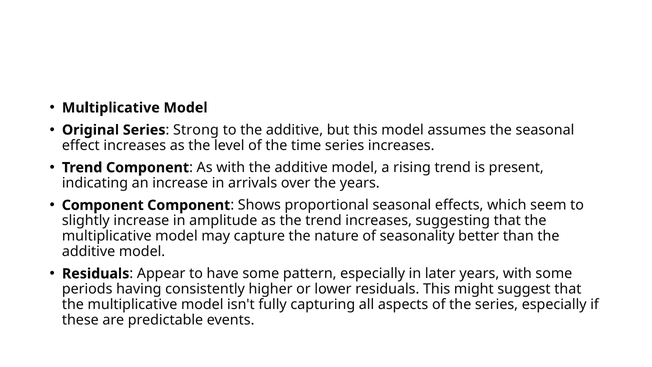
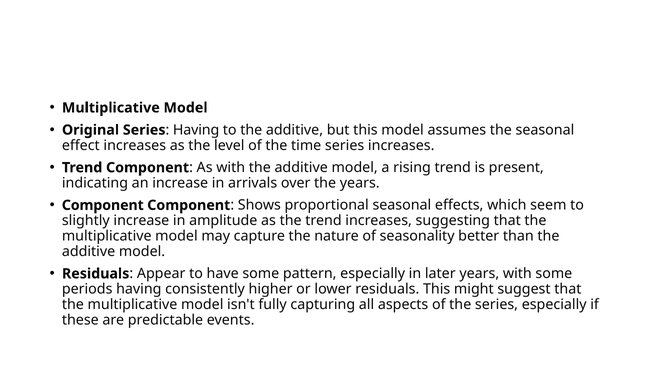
Strong at (196, 130): Strong -> Having
